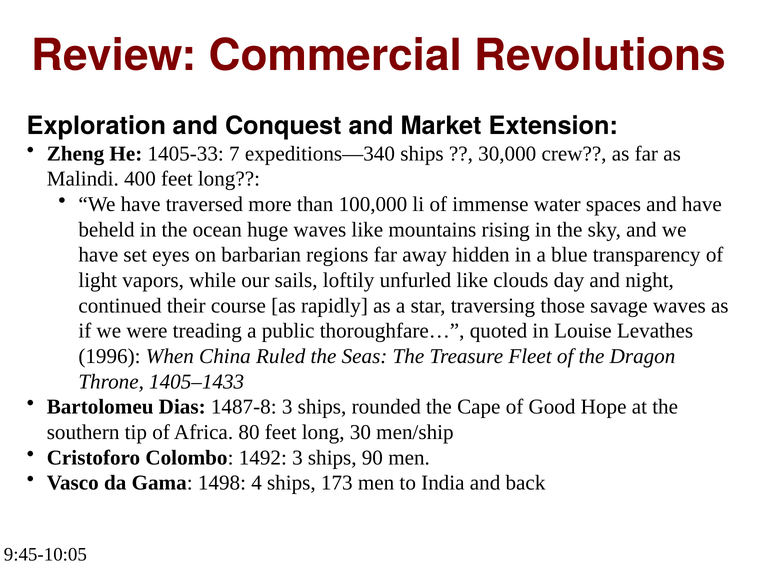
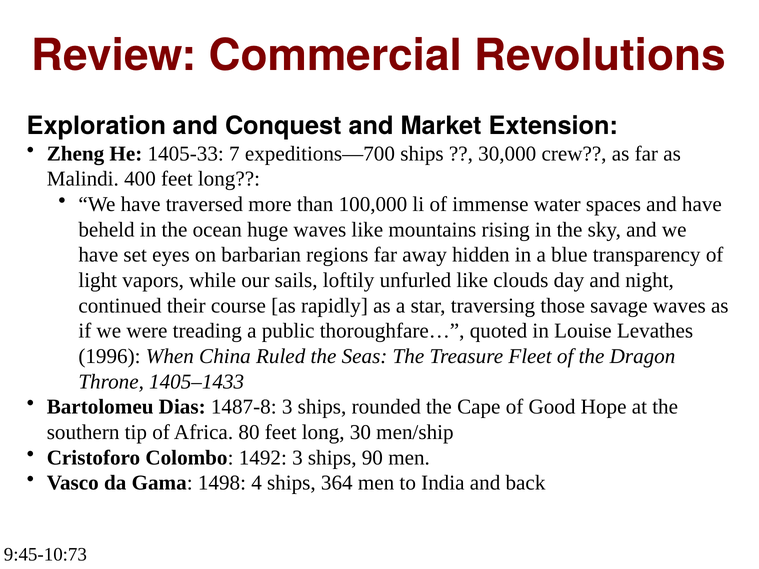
expeditions—340: expeditions—340 -> expeditions—700
173: 173 -> 364
9:45-10:05: 9:45-10:05 -> 9:45-10:73
